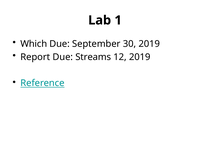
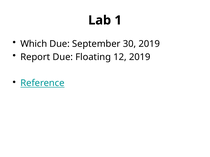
Streams: Streams -> Floating
